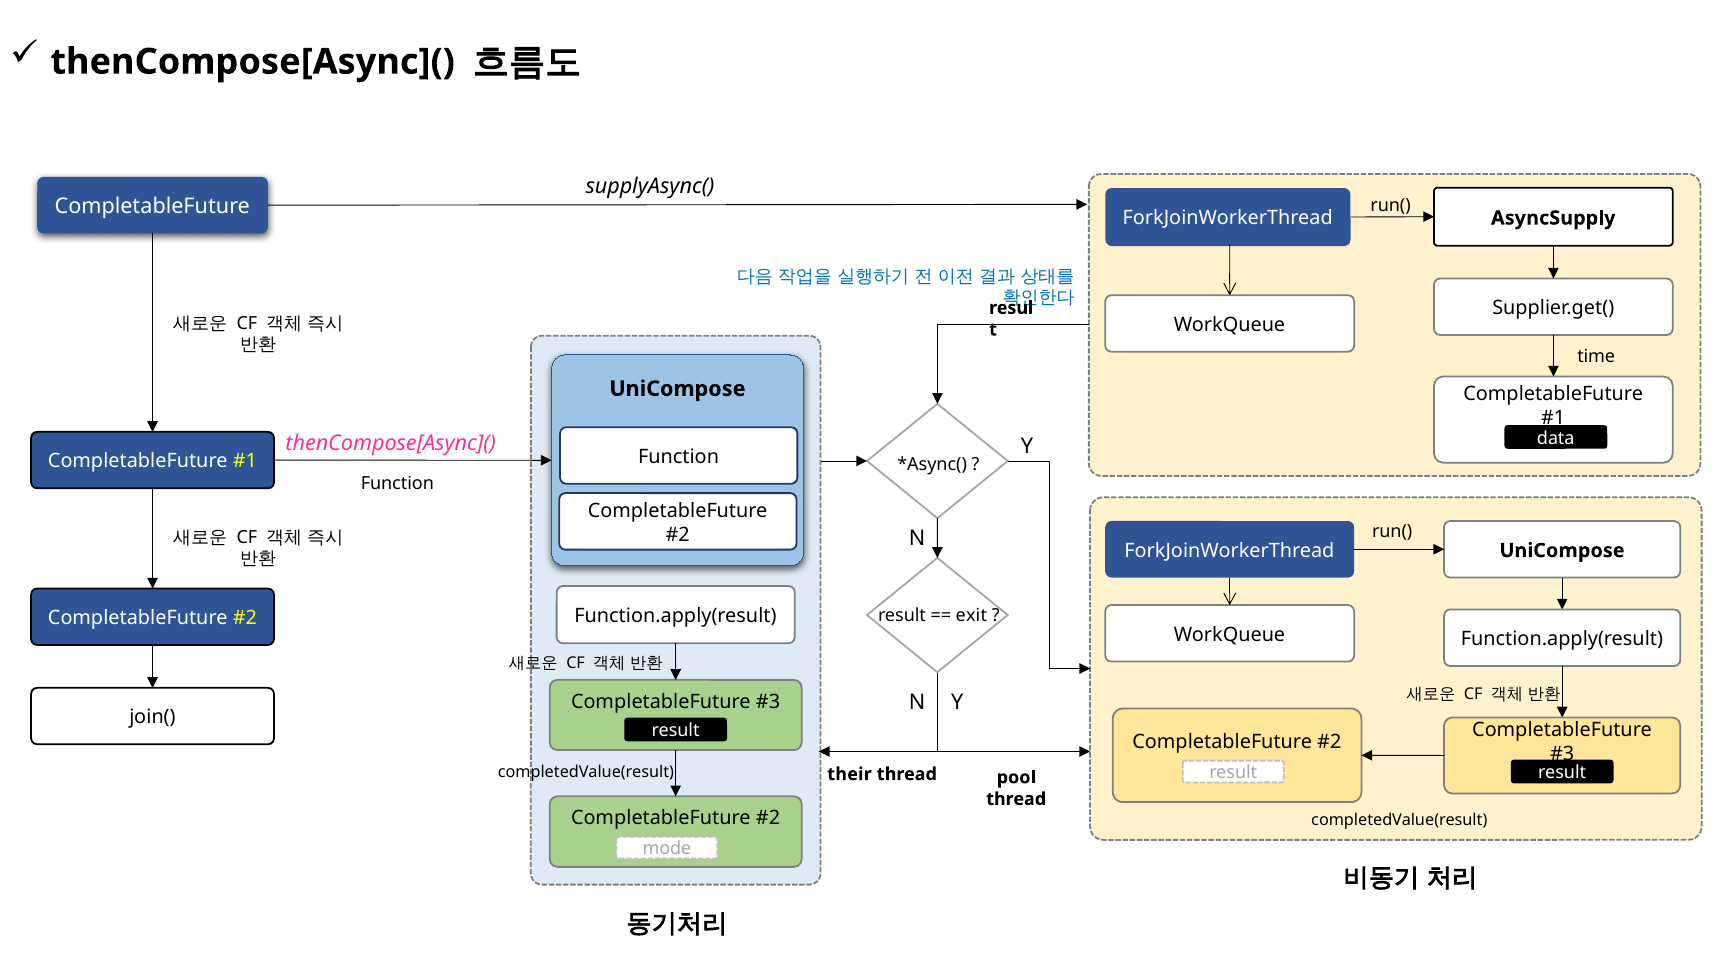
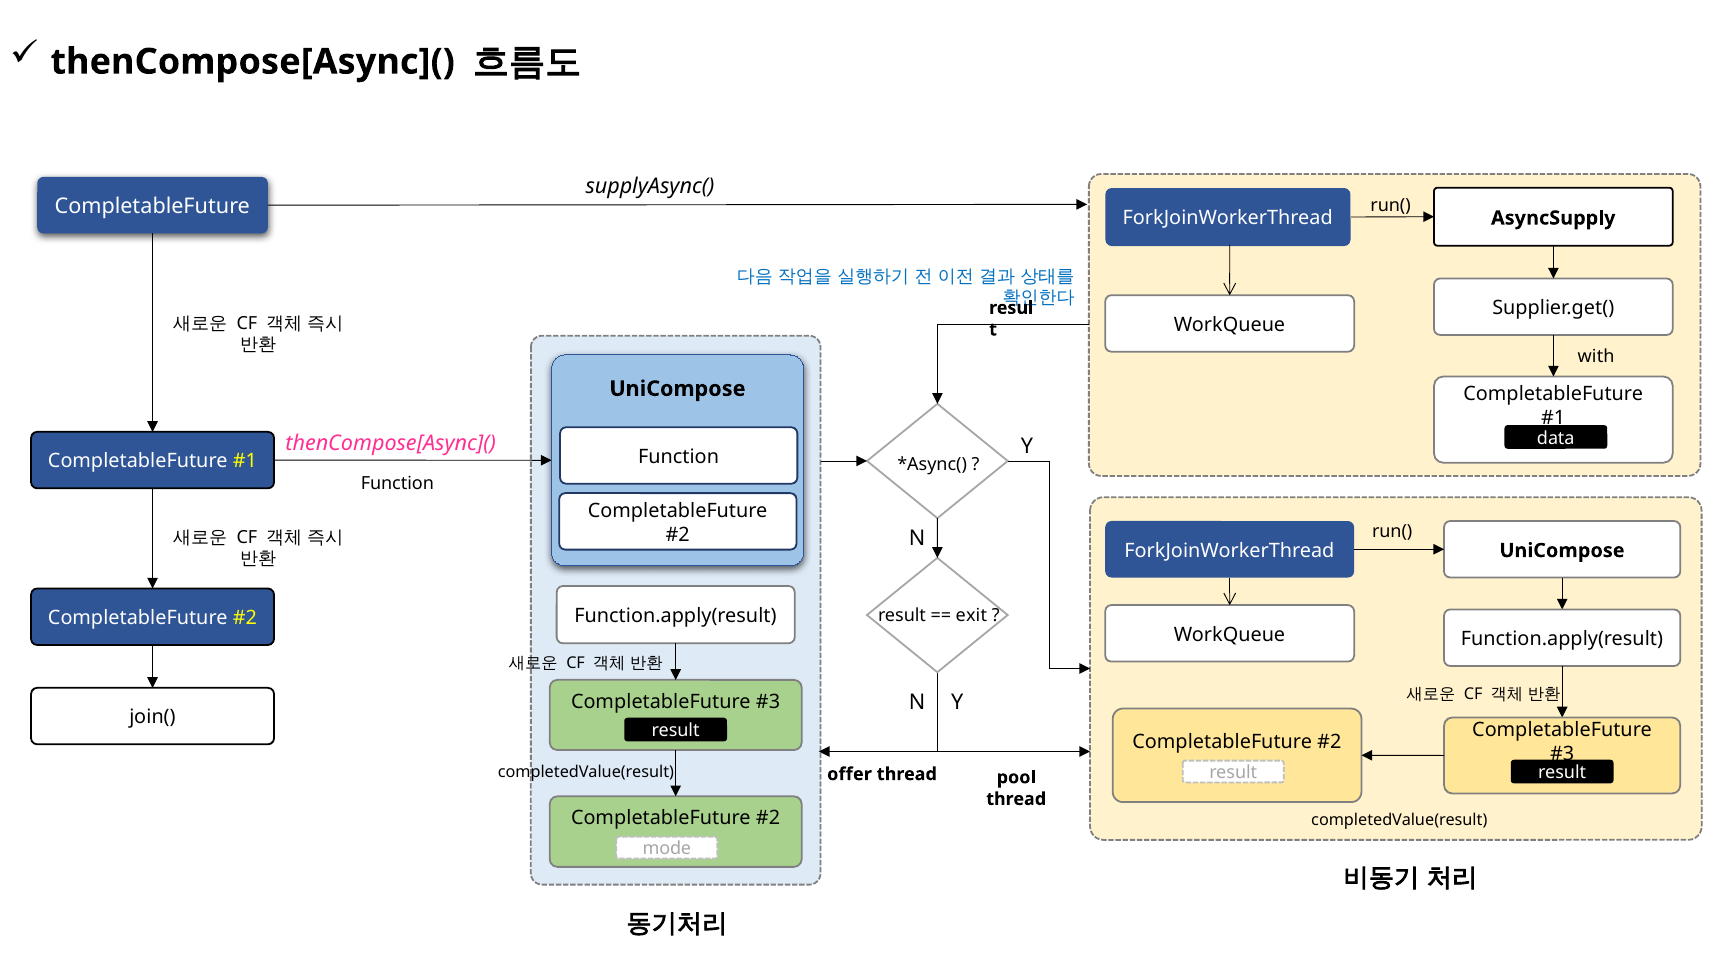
time: time -> with
their: their -> offer
